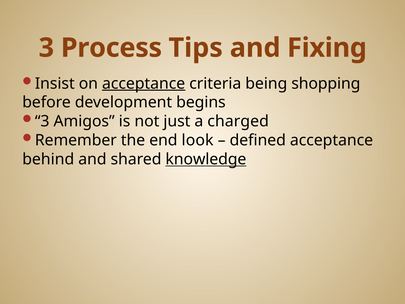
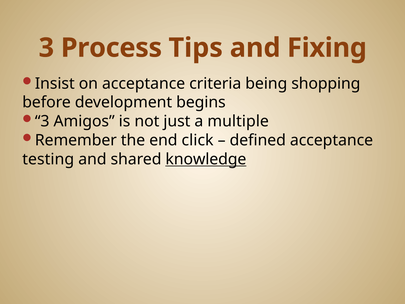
acceptance at (144, 83) underline: present -> none
charged: charged -> multiple
look: look -> click
behind: behind -> testing
